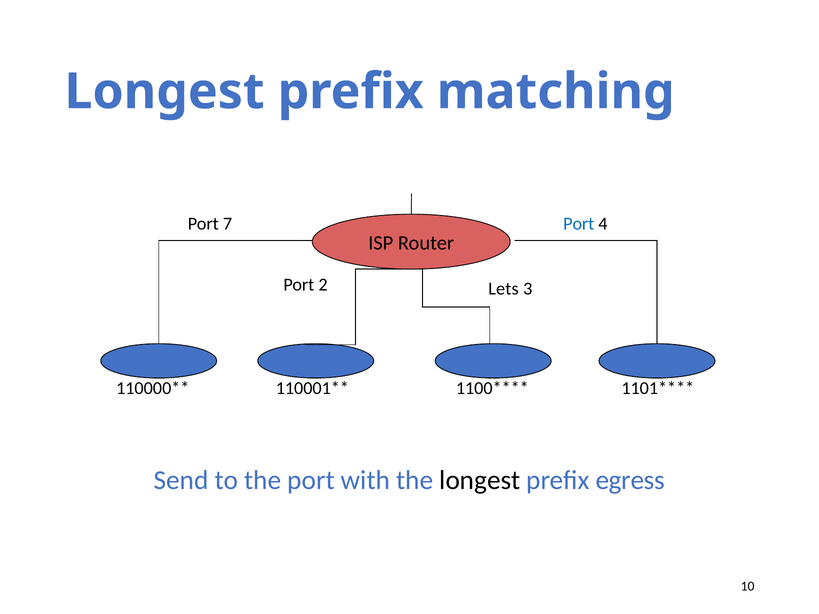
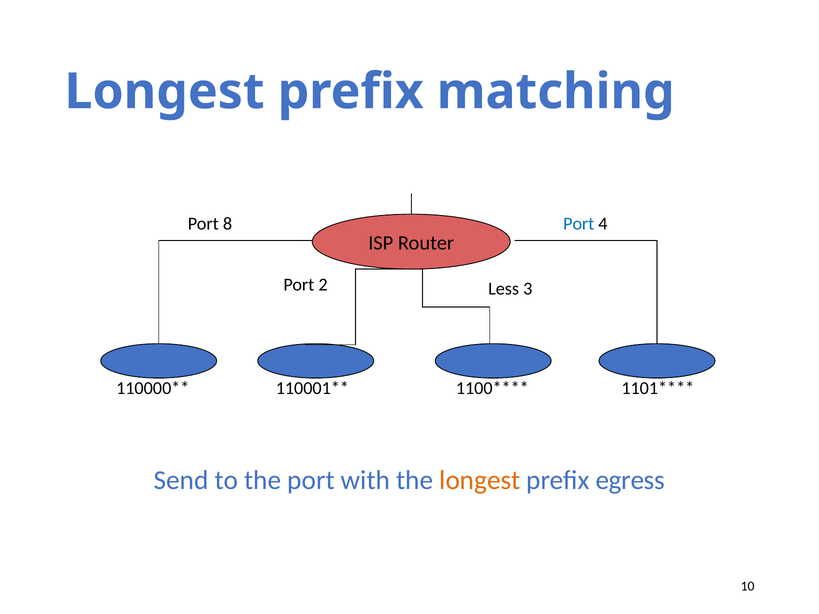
7: 7 -> 8
Lets: Lets -> Less
longest at (480, 480) colour: black -> orange
